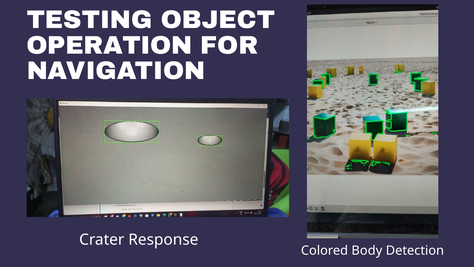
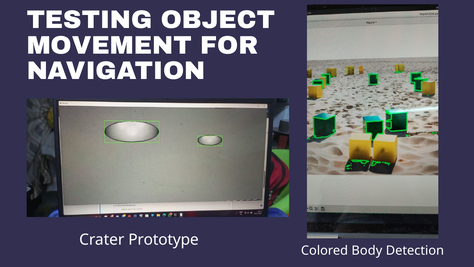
OPERATION: OPERATION -> MOVEMENT
Response: Response -> Prototype
